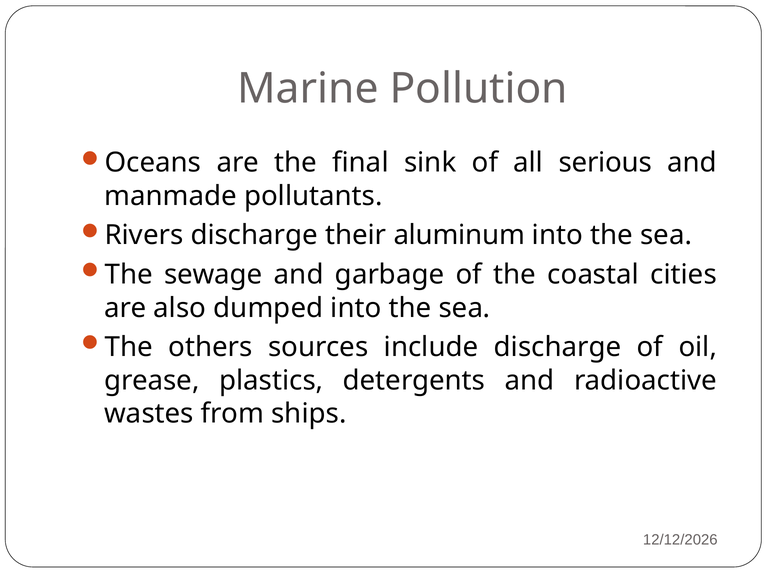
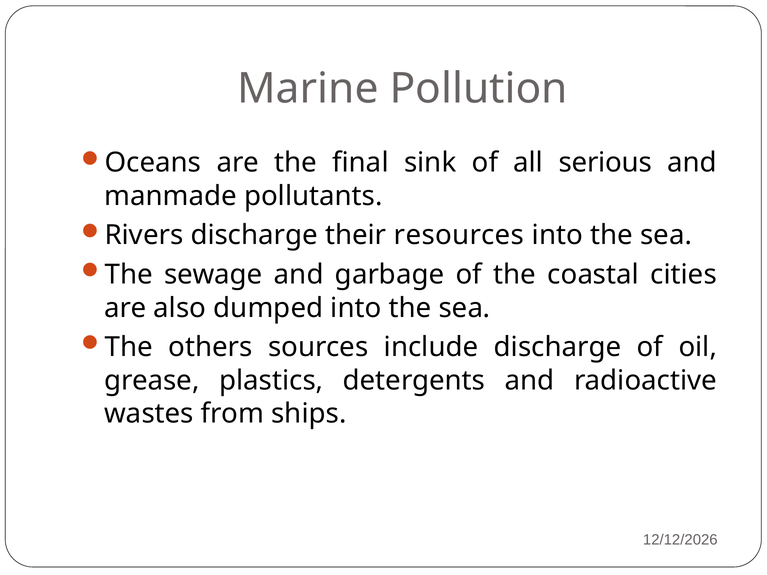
aluminum: aluminum -> resources
